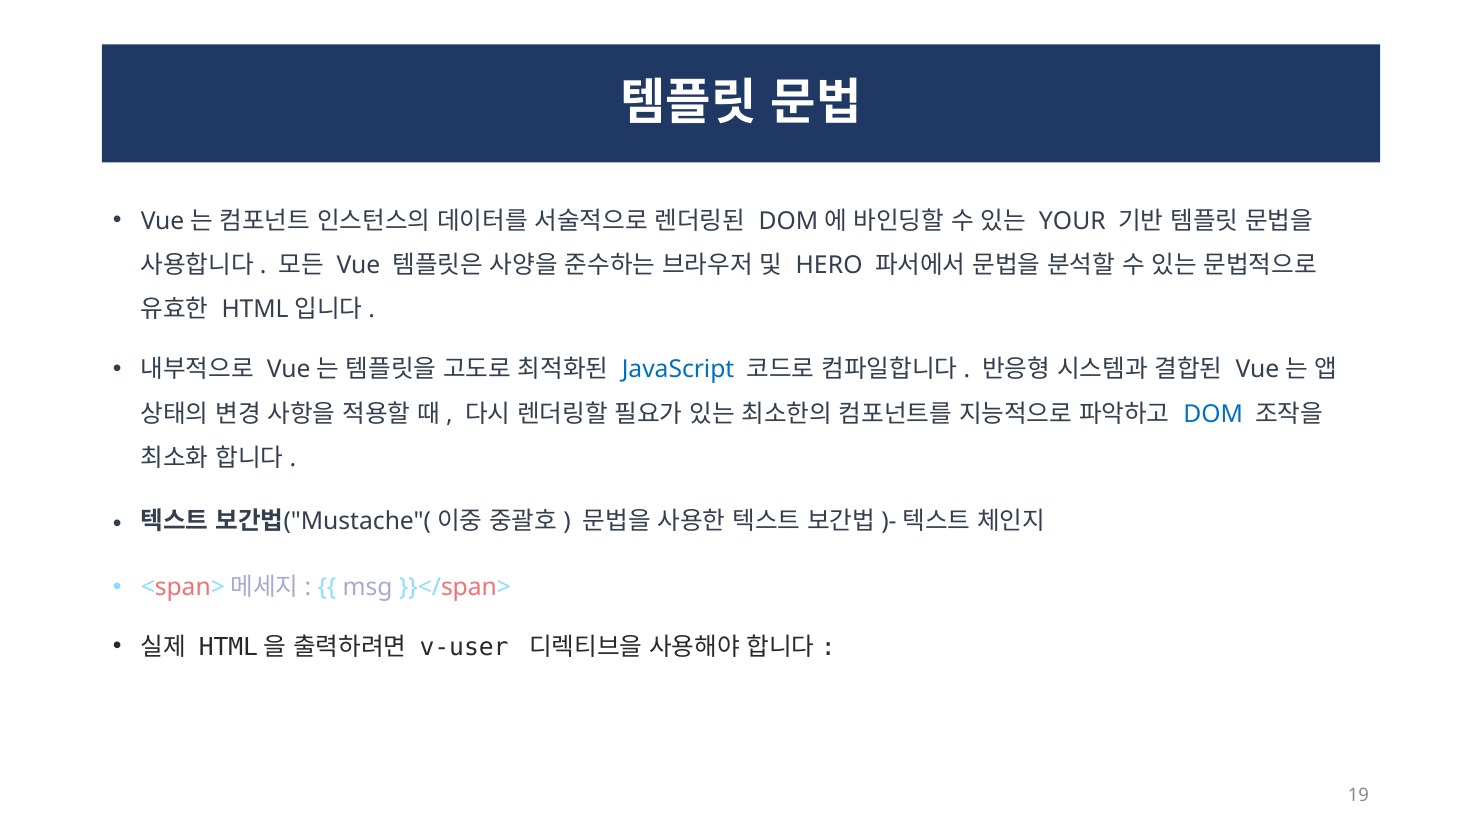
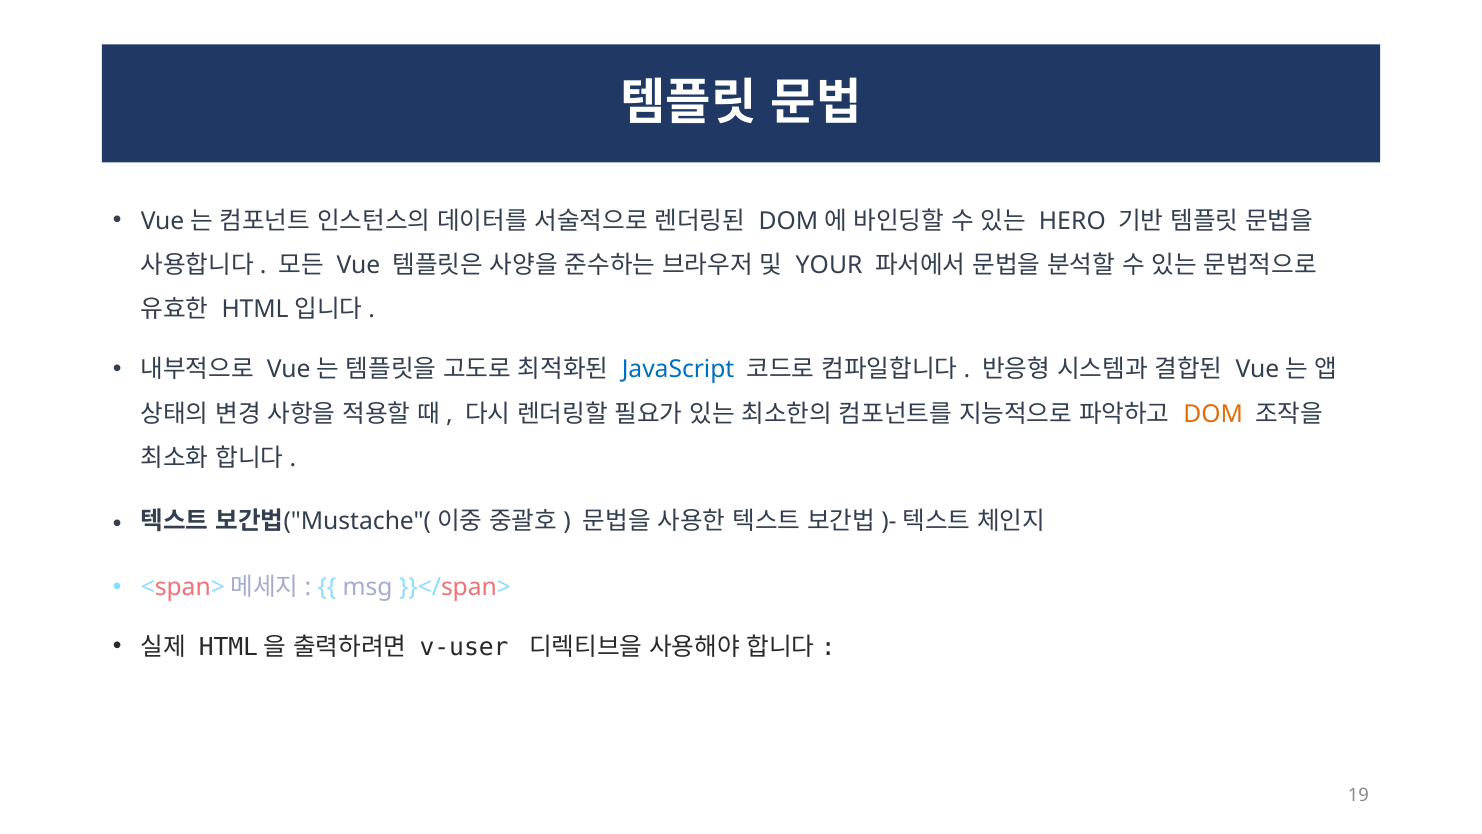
YOUR: YOUR -> HERO
HERO: HERO -> YOUR
DOM colour: blue -> orange
